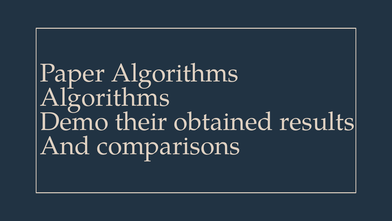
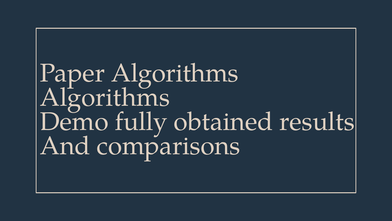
their: their -> fully
